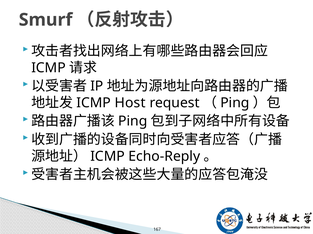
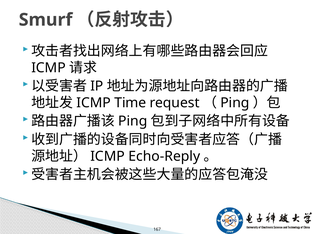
Host: Host -> Time
